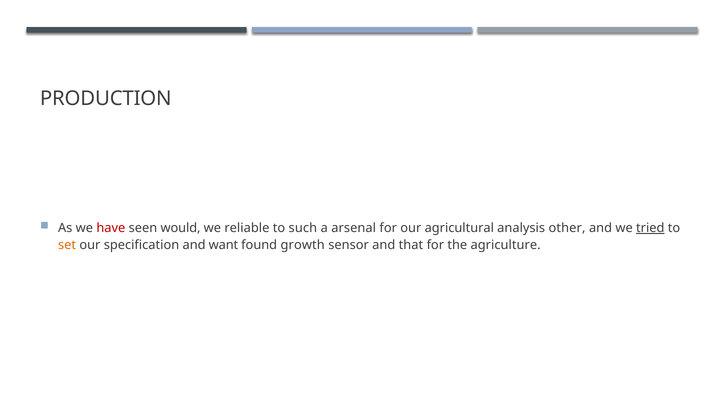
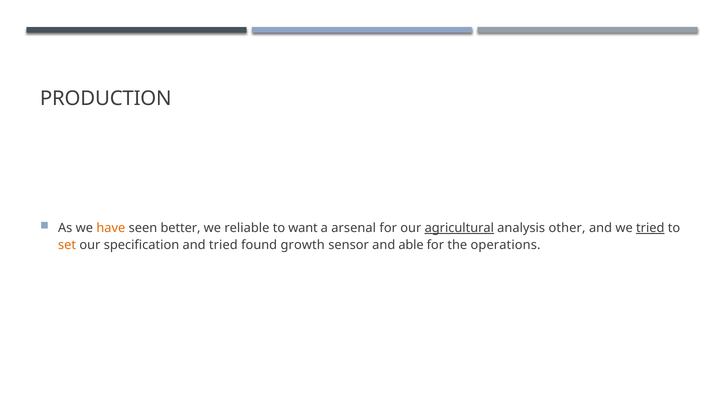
have colour: red -> orange
would: would -> better
such: such -> want
agricultural underline: none -> present
and want: want -> tried
that: that -> able
agriculture: agriculture -> operations
